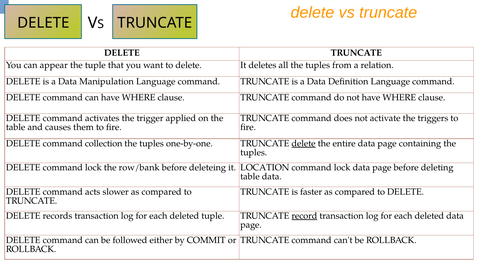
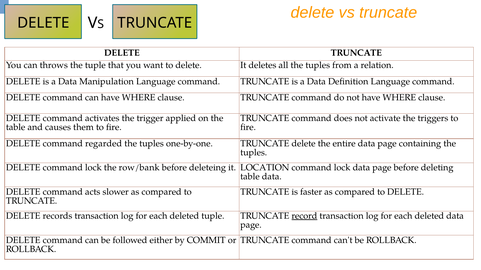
appear: appear -> throws
collection: collection -> regarded
delete at (304, 144) underline: present -> none
